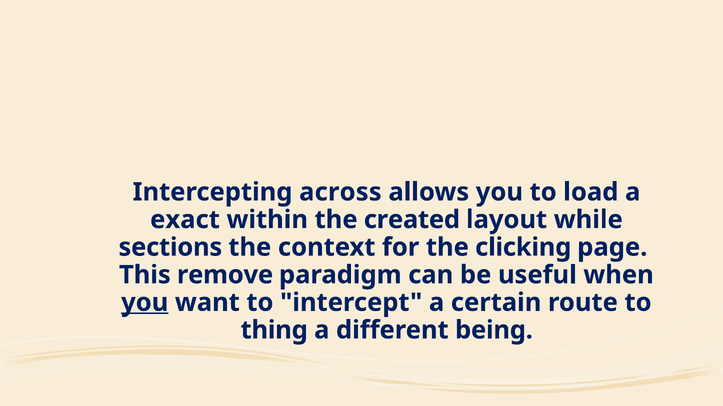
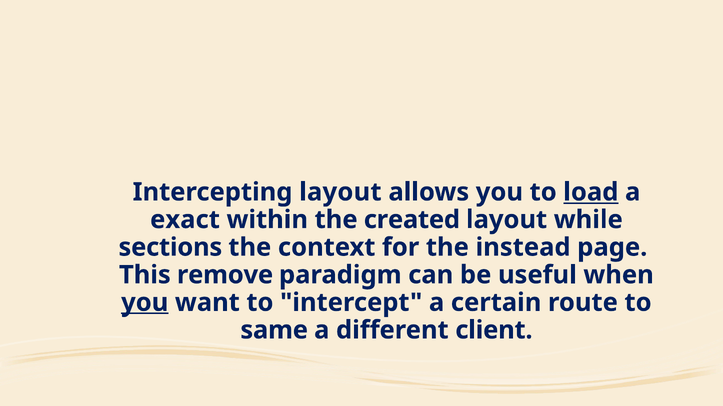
Intercepting across: across -> layout
load underline: none -> present
clicking: clicking -> instead
thing: thing -> same
being: being -> client
